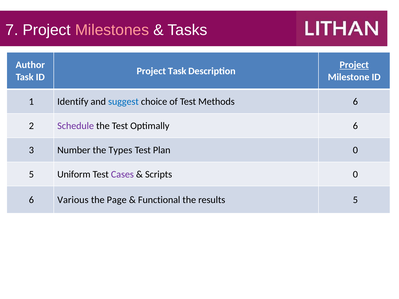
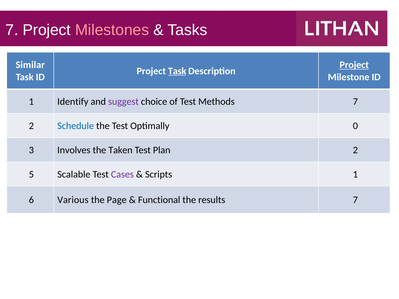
Author: Author -> Similar
Task at (177, 71) underline: none -> present
suggest colour: blue -> purple
Methods 6: 6 -> 7
Schedule colour: purple -> blue
Optimally 6: 6 -> 0
Number: Number -> Involves
Types: Types -> Taken
Plan 0: 0 -> 2
Uniform: Uniform -> Scalable
Scripts 0: 0 -> 1
results 5: 5 -> 7
